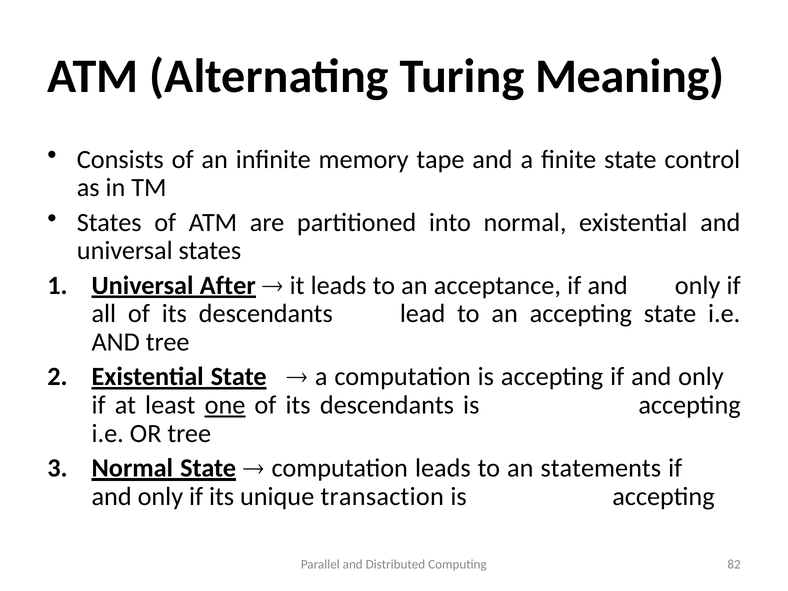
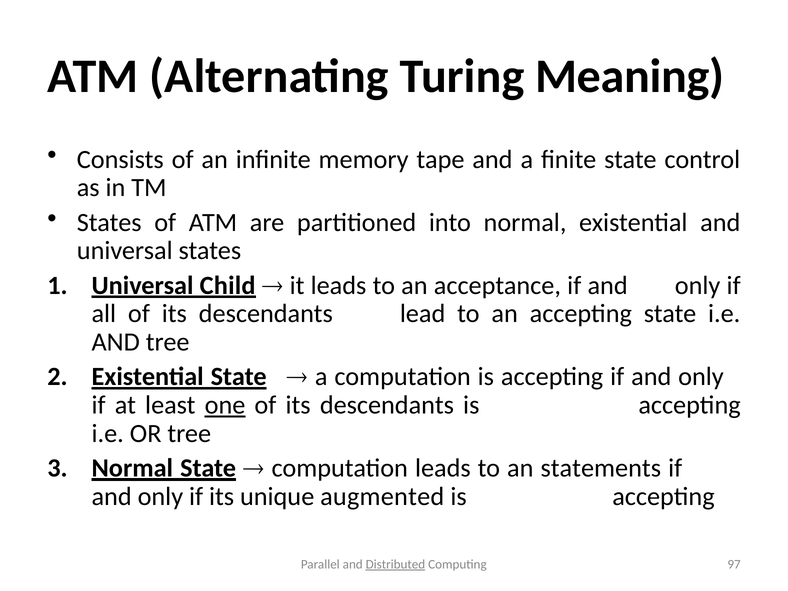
After: After -> Child
transaction: transaction -> augmented
Distributed underline: none -> present
82: 82 -> 97
